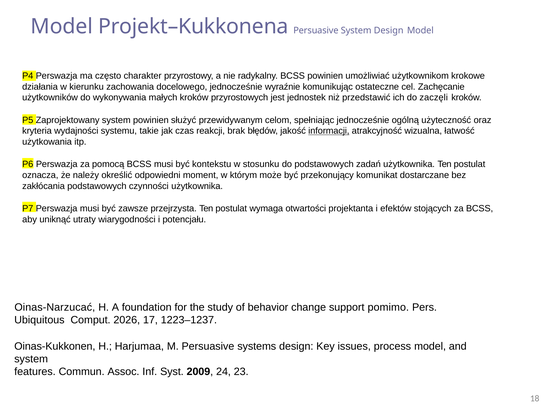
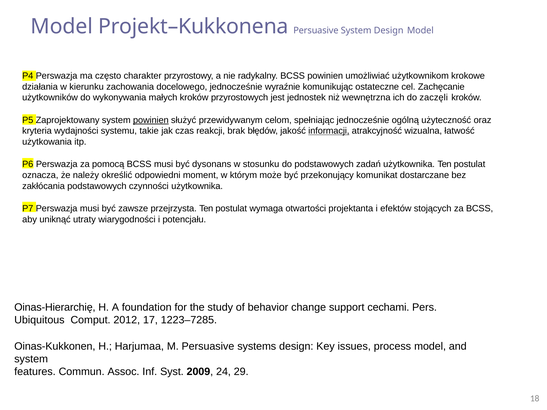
przedstawić: przedstawić -> wewnętrzna
powinien at (151, 120) underline: none -> present
kontekstu: kontekstu -> dysonans
Oinas-Narzucać: Oinas-Narzucać -> Oinas-Hierarchię
pomimo: pomimo -> cechami
2026: 2026 -> 2012
1223–1237: 1223–1237 -> 1223–7285
23: 23 -> 29
